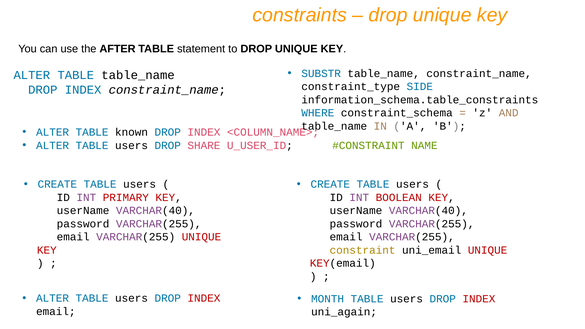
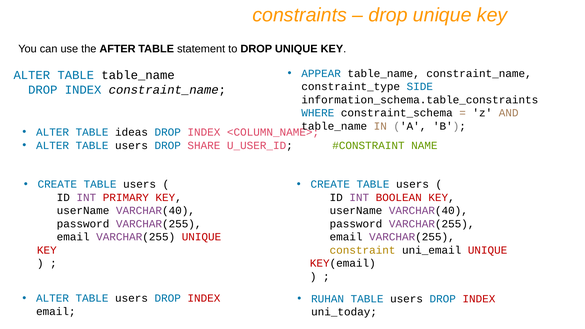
SUBSTR: SUBSTR -> APPEAR
known: known -> ideas
MONTH: MONTH -> RUHAN
uni_again: uni_again -> uni_today
